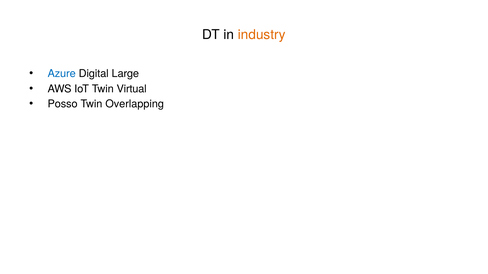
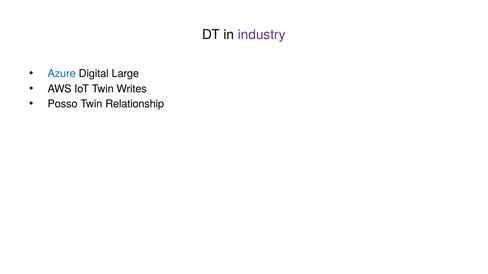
industry colour: orange -> purple
Virtual: Virtual -> Writes
Overlapping: Overlapping -> Relationship
